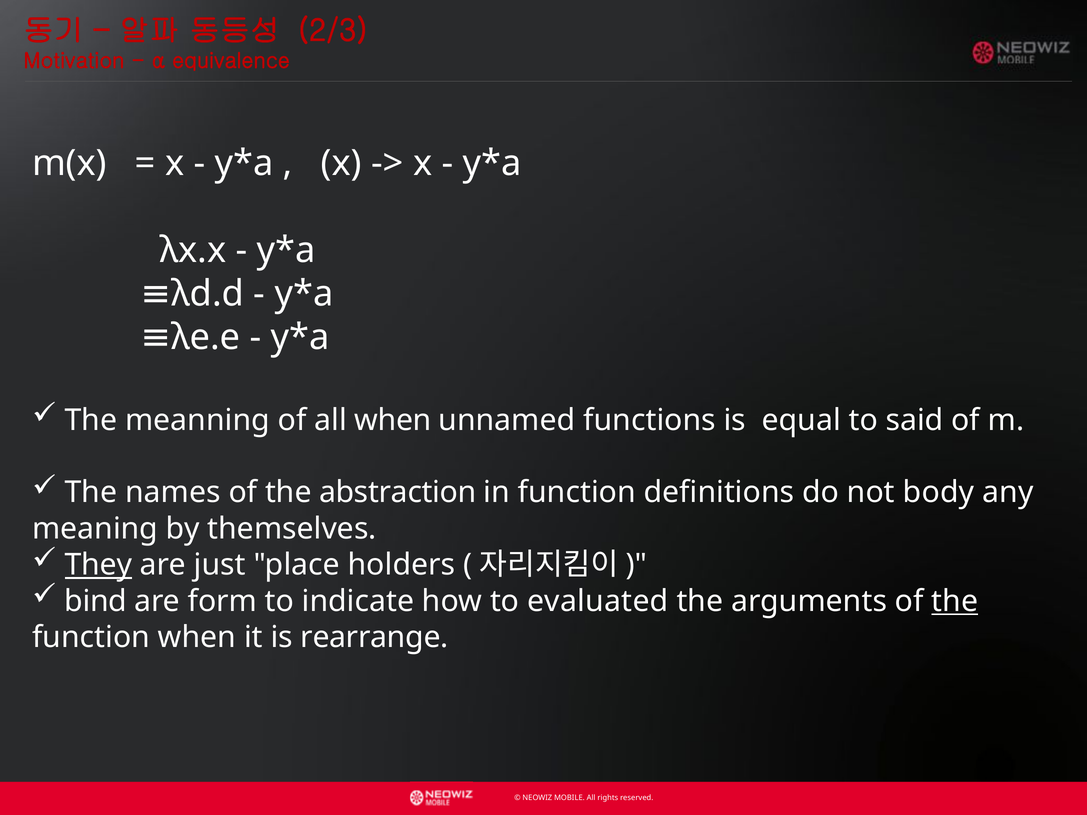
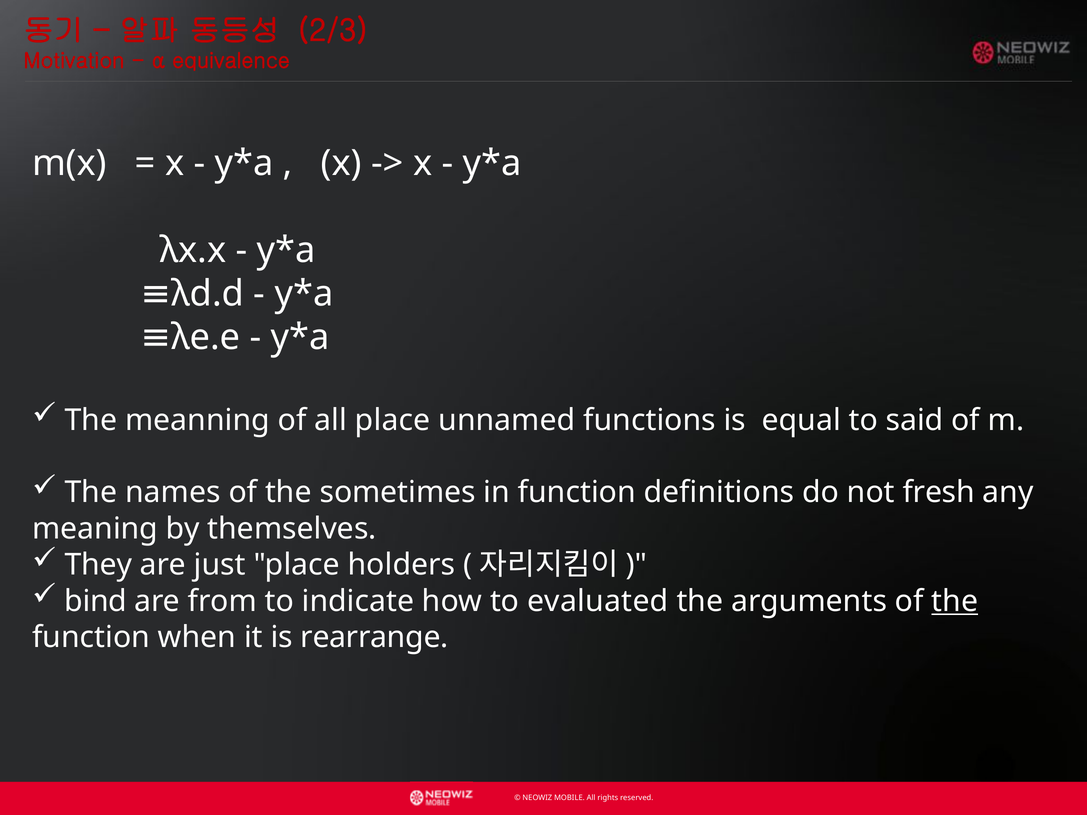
all when: when -> place
abstraction: abstraction -> sometimes
body: body -> fresh
They underline: present -> none
form: form -> from
